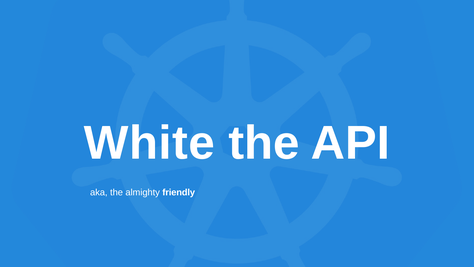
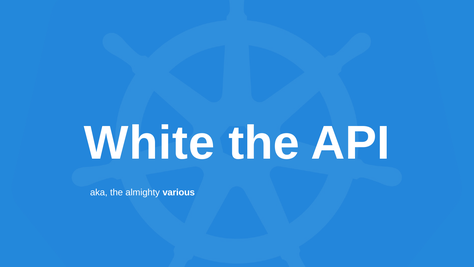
friendly: friendly -> various
